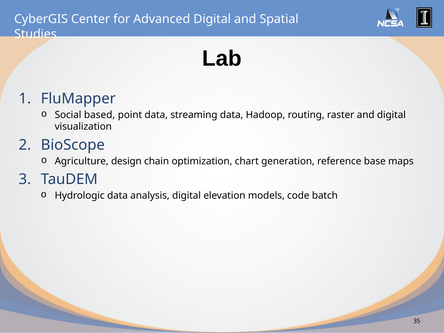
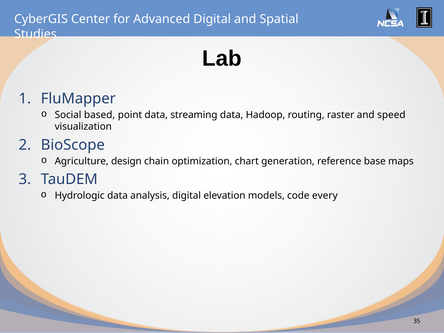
and digital: digital -> speed
batch: batch -> every
